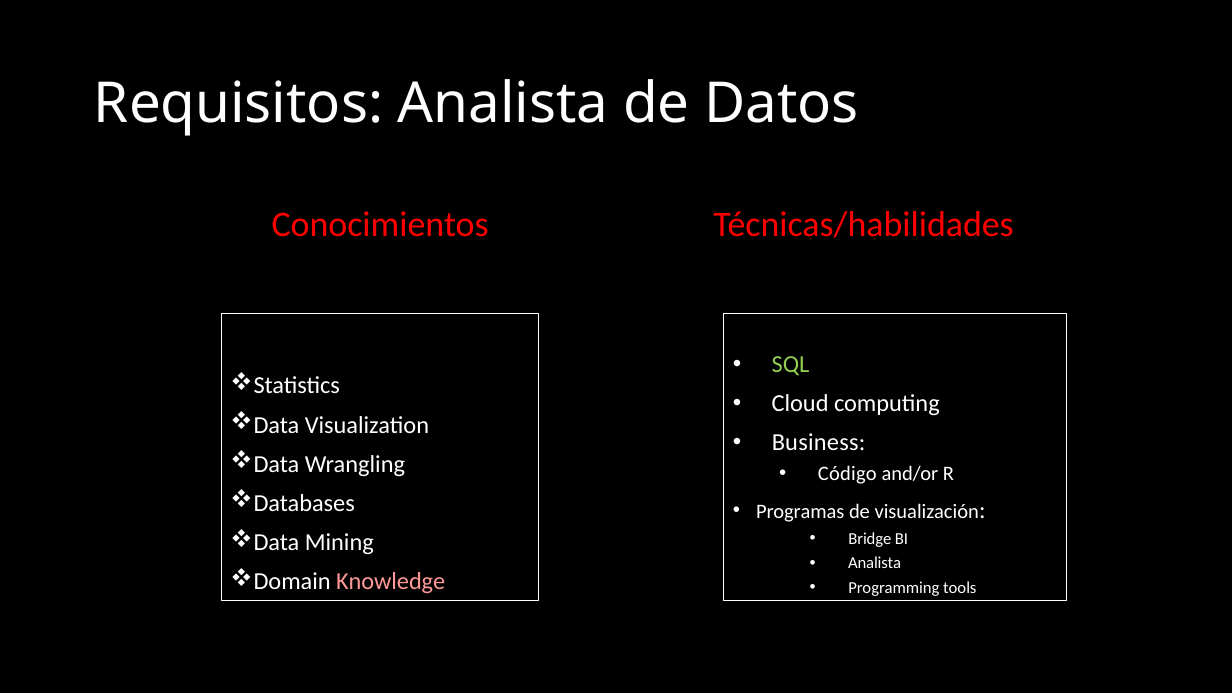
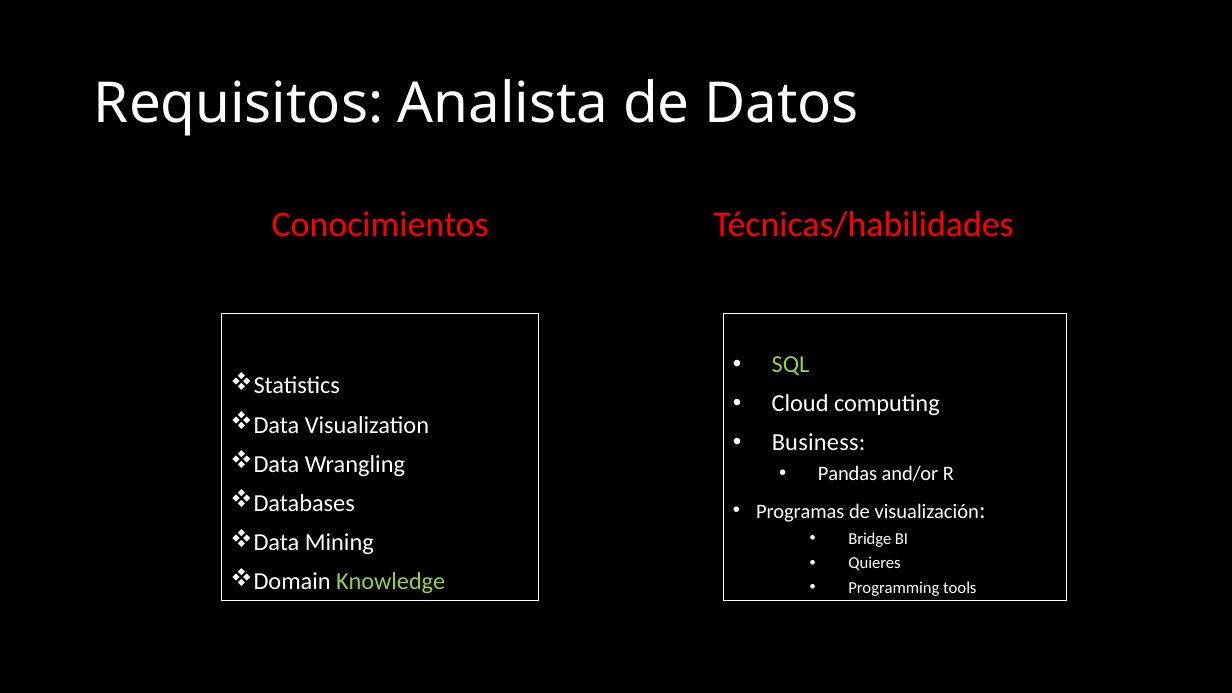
Código: Código -> Pandas
Analista at (875, 563): Analista -> Quieres
Knowledge colour: pink -> light green
